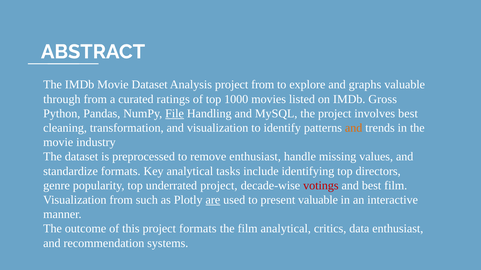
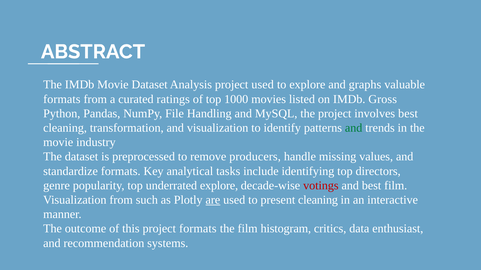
project from: from -> used
through at (62, 99): through -> formats
File underline: present -> none
and at (354, 128) colour: orange -> green
remove enthusiast: enthusiast -> producers
underrated project: project -> explore
present valuable: valuable -> cleaning
film analytical: analytical -> histogram
